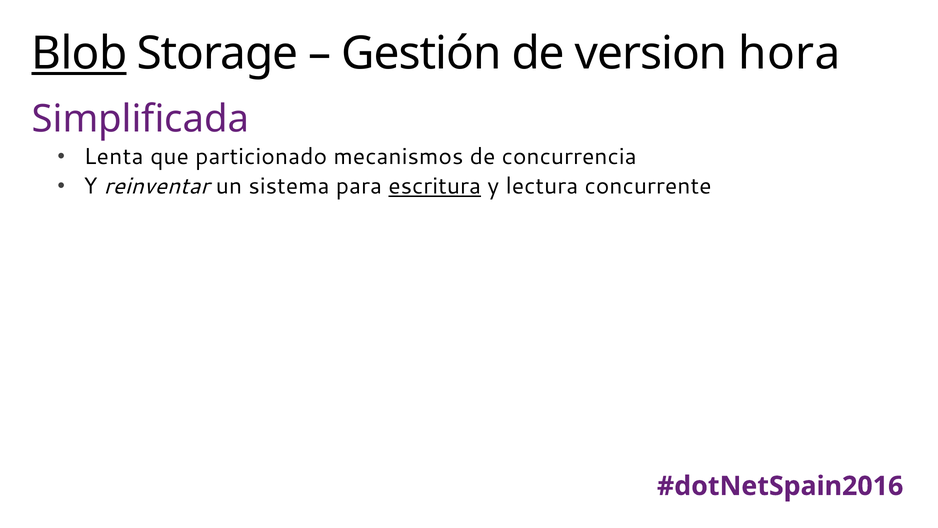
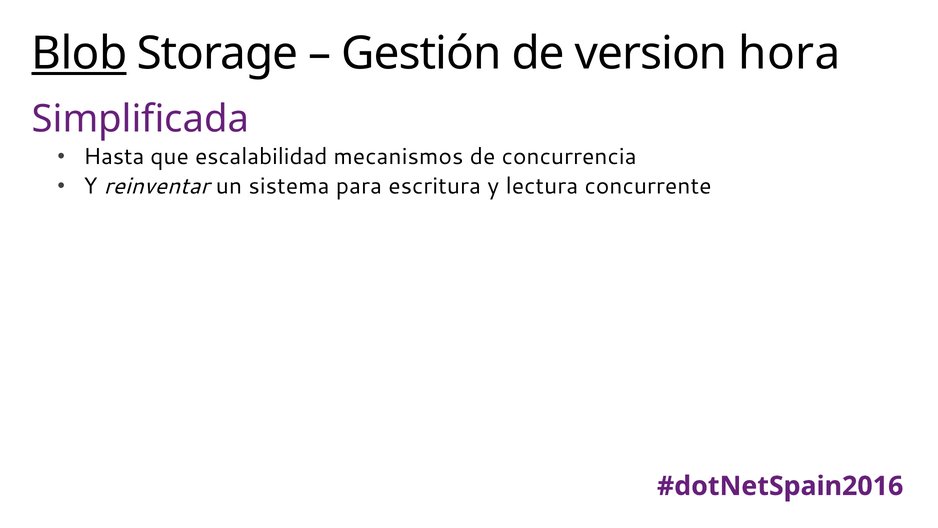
Lenta: Lenta -> Hasta
particionado: particionado -> escalabilidad
escritura underline: present -> none
